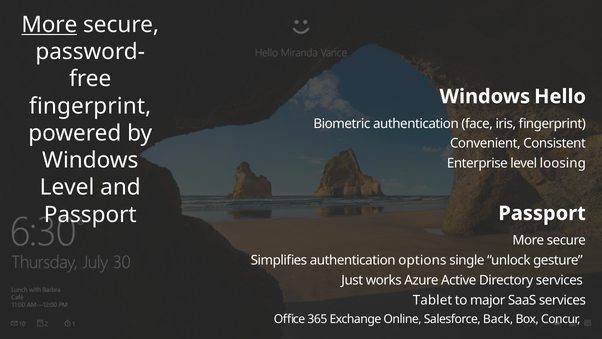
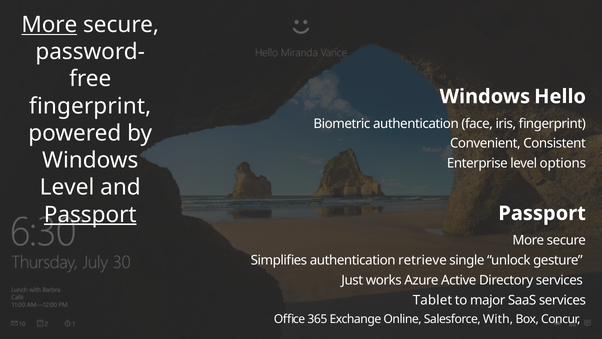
loosing: loosing -> options
Passport at (90, 214) underline: none -> present
options: options -> retrieve
Back: Back -> With
